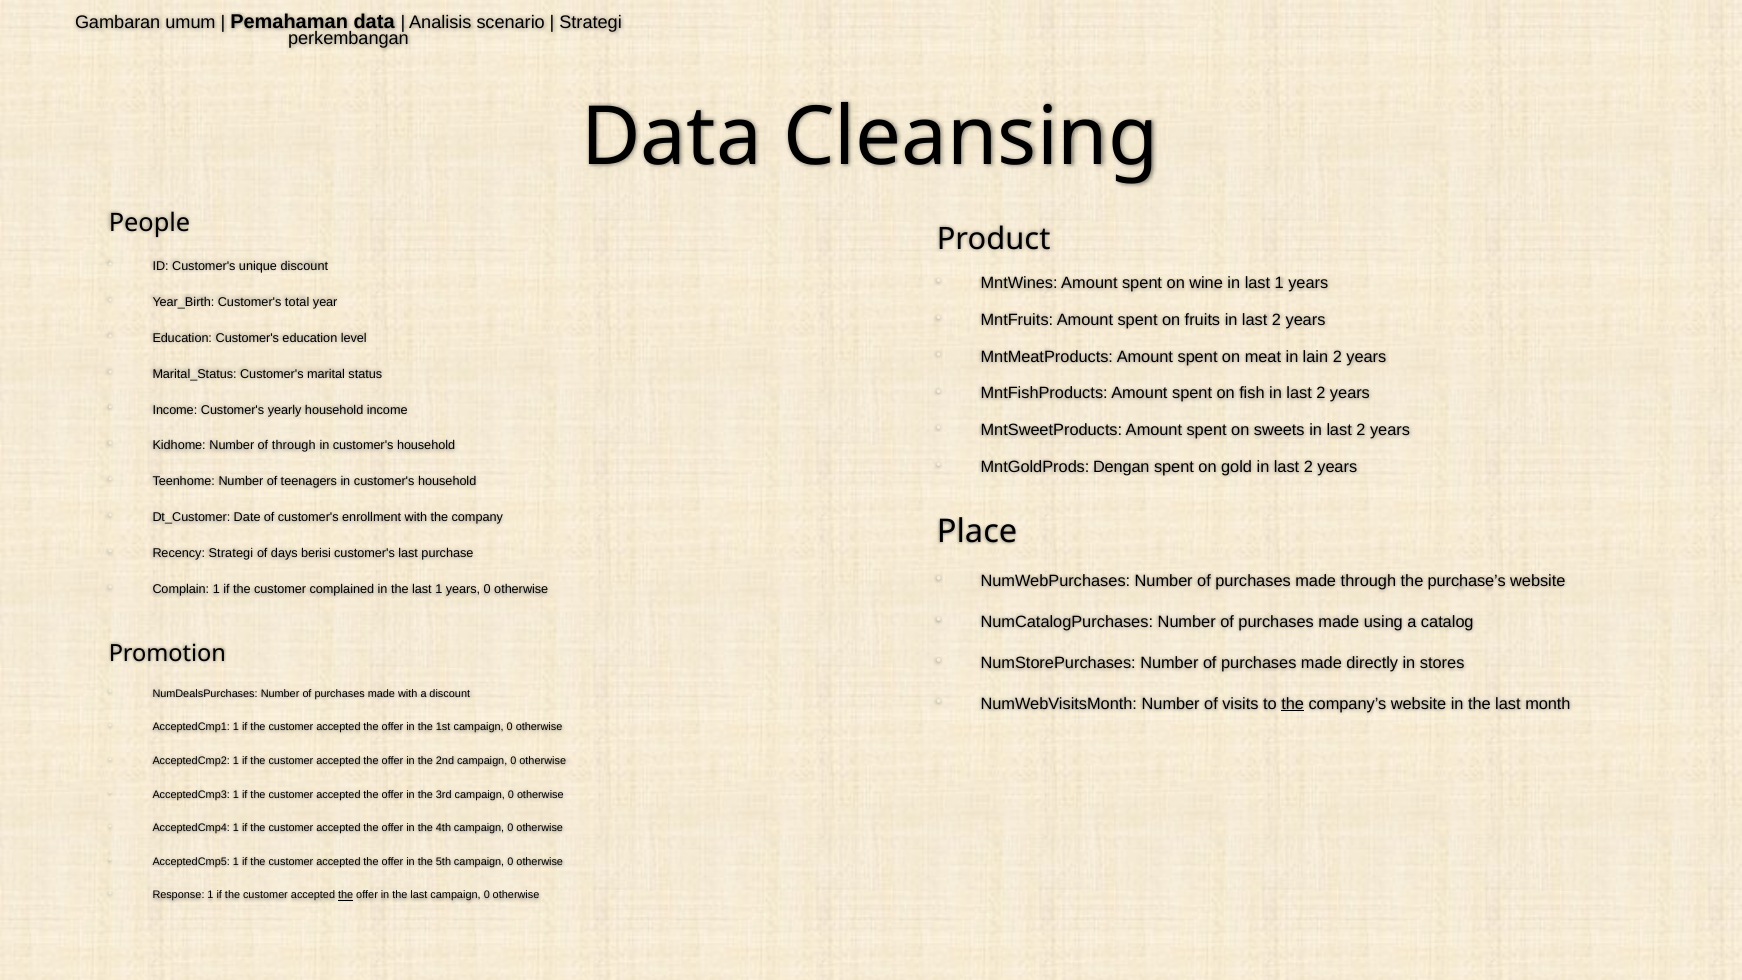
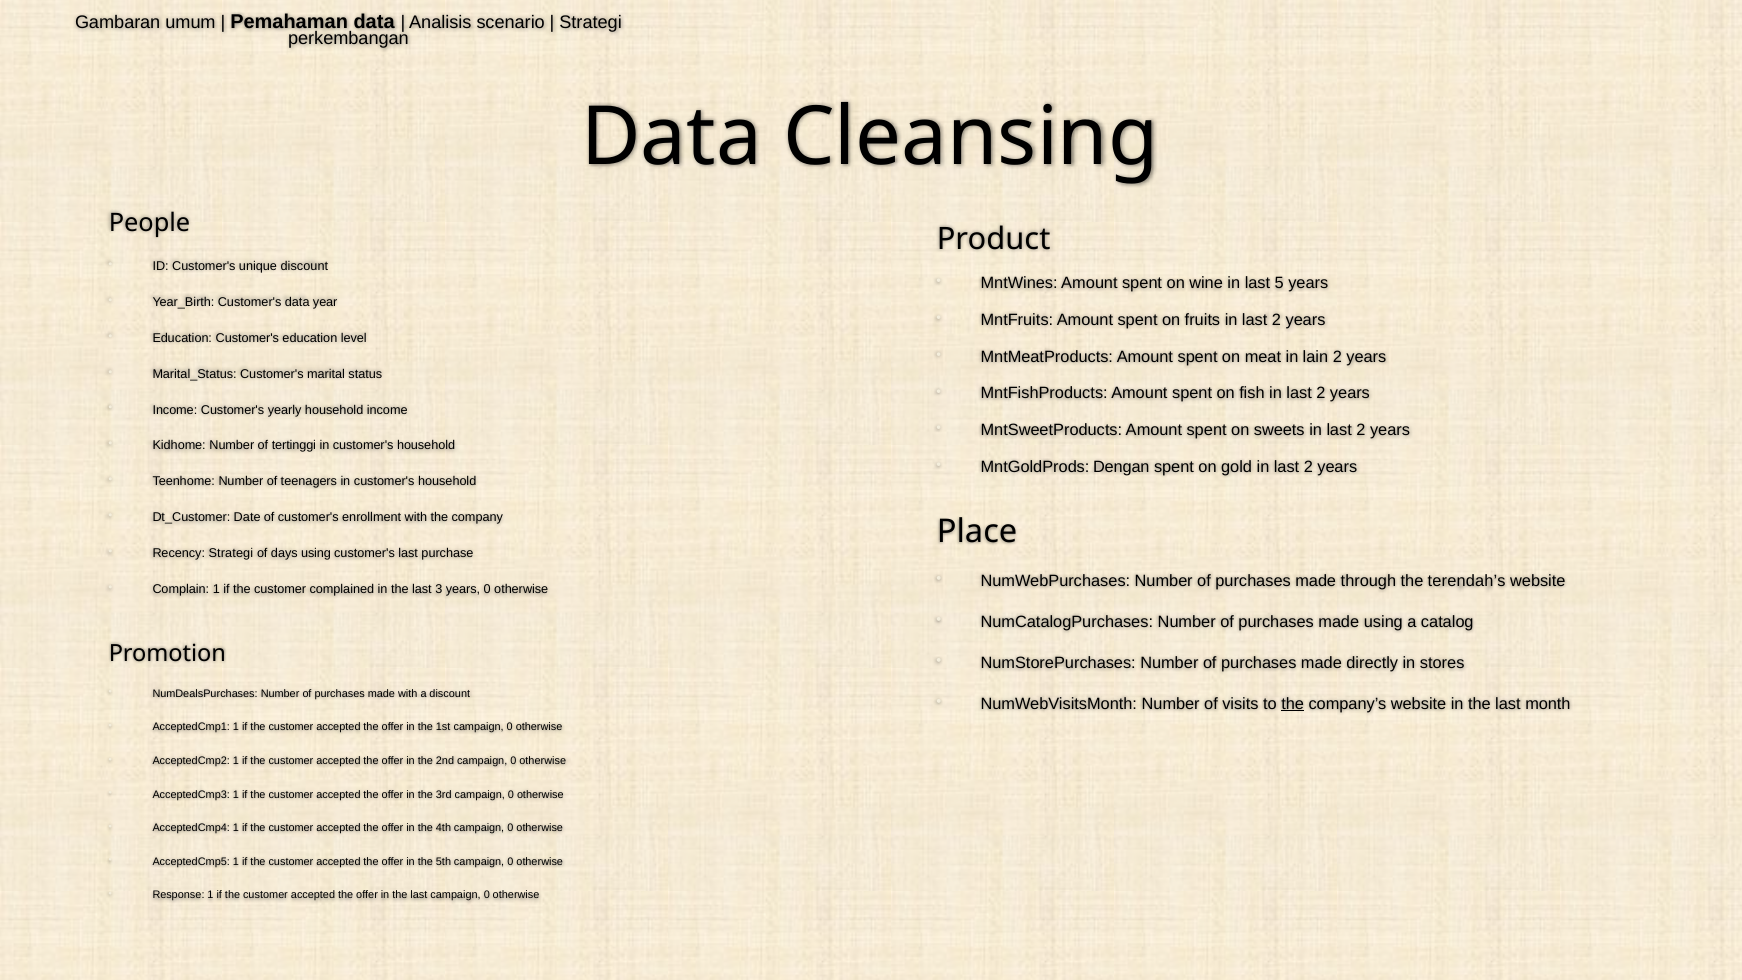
in last 1: 1 -> 5
Customer's total: total -> data
of through: through -> tertinggi
days berisi: berisi -> using
purchase’s: purchase’s -> terendah’s
the last 1: 1 -> 3
the at (346, 895) underline: present -> none
